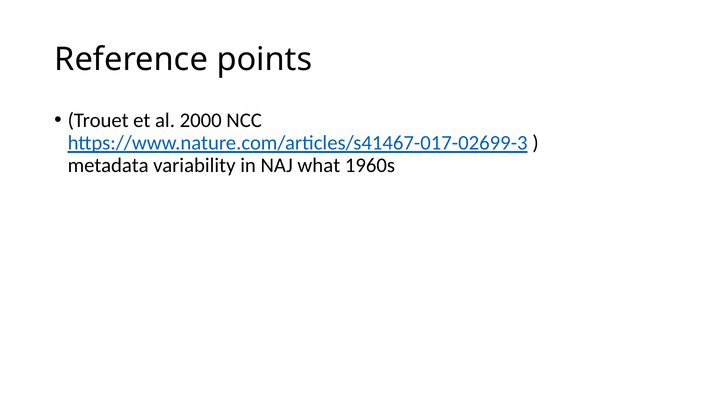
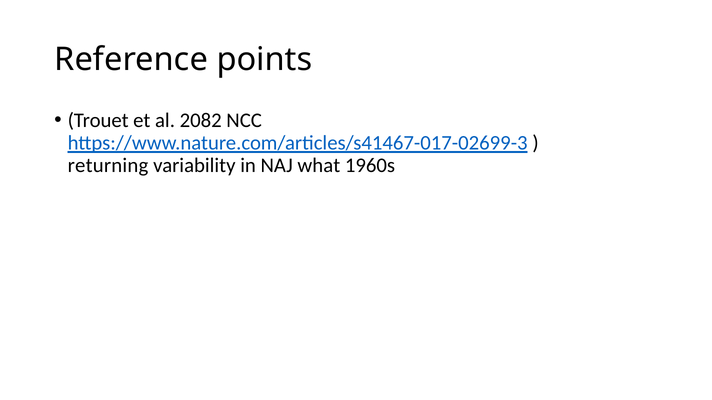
2000: 2000 -> 2082
metadata: metadata -> returning
